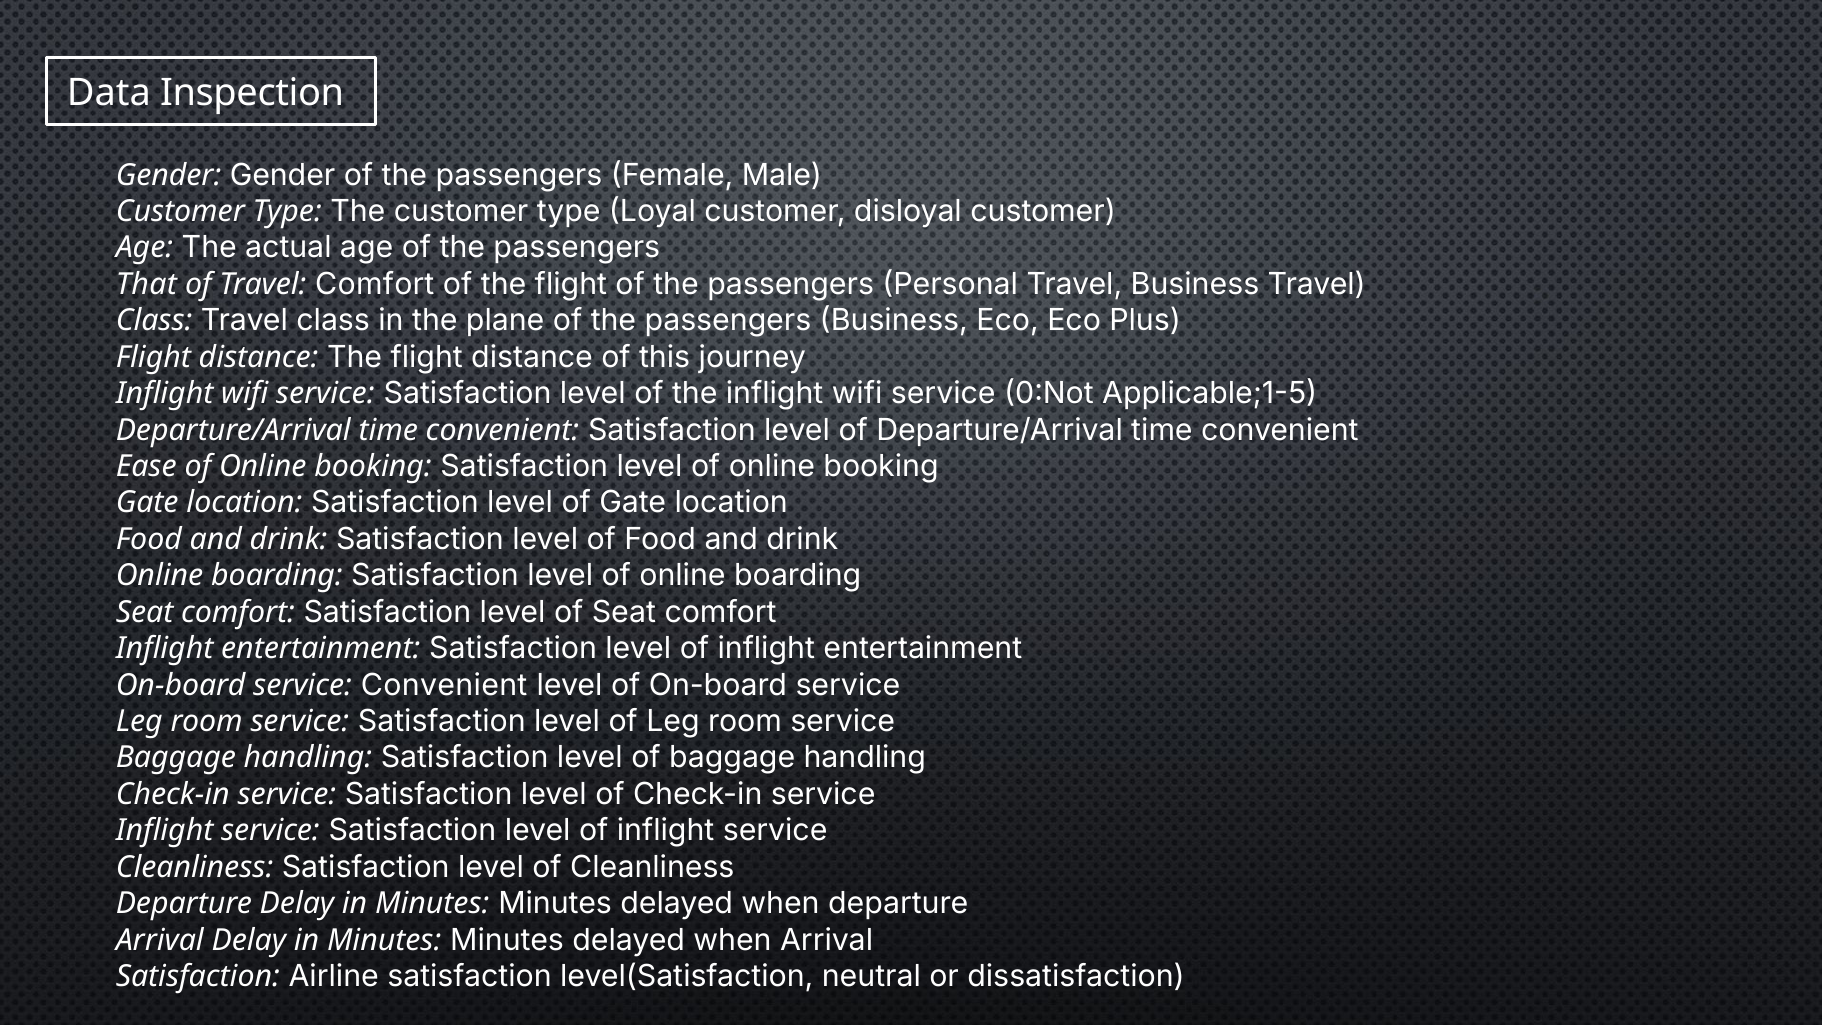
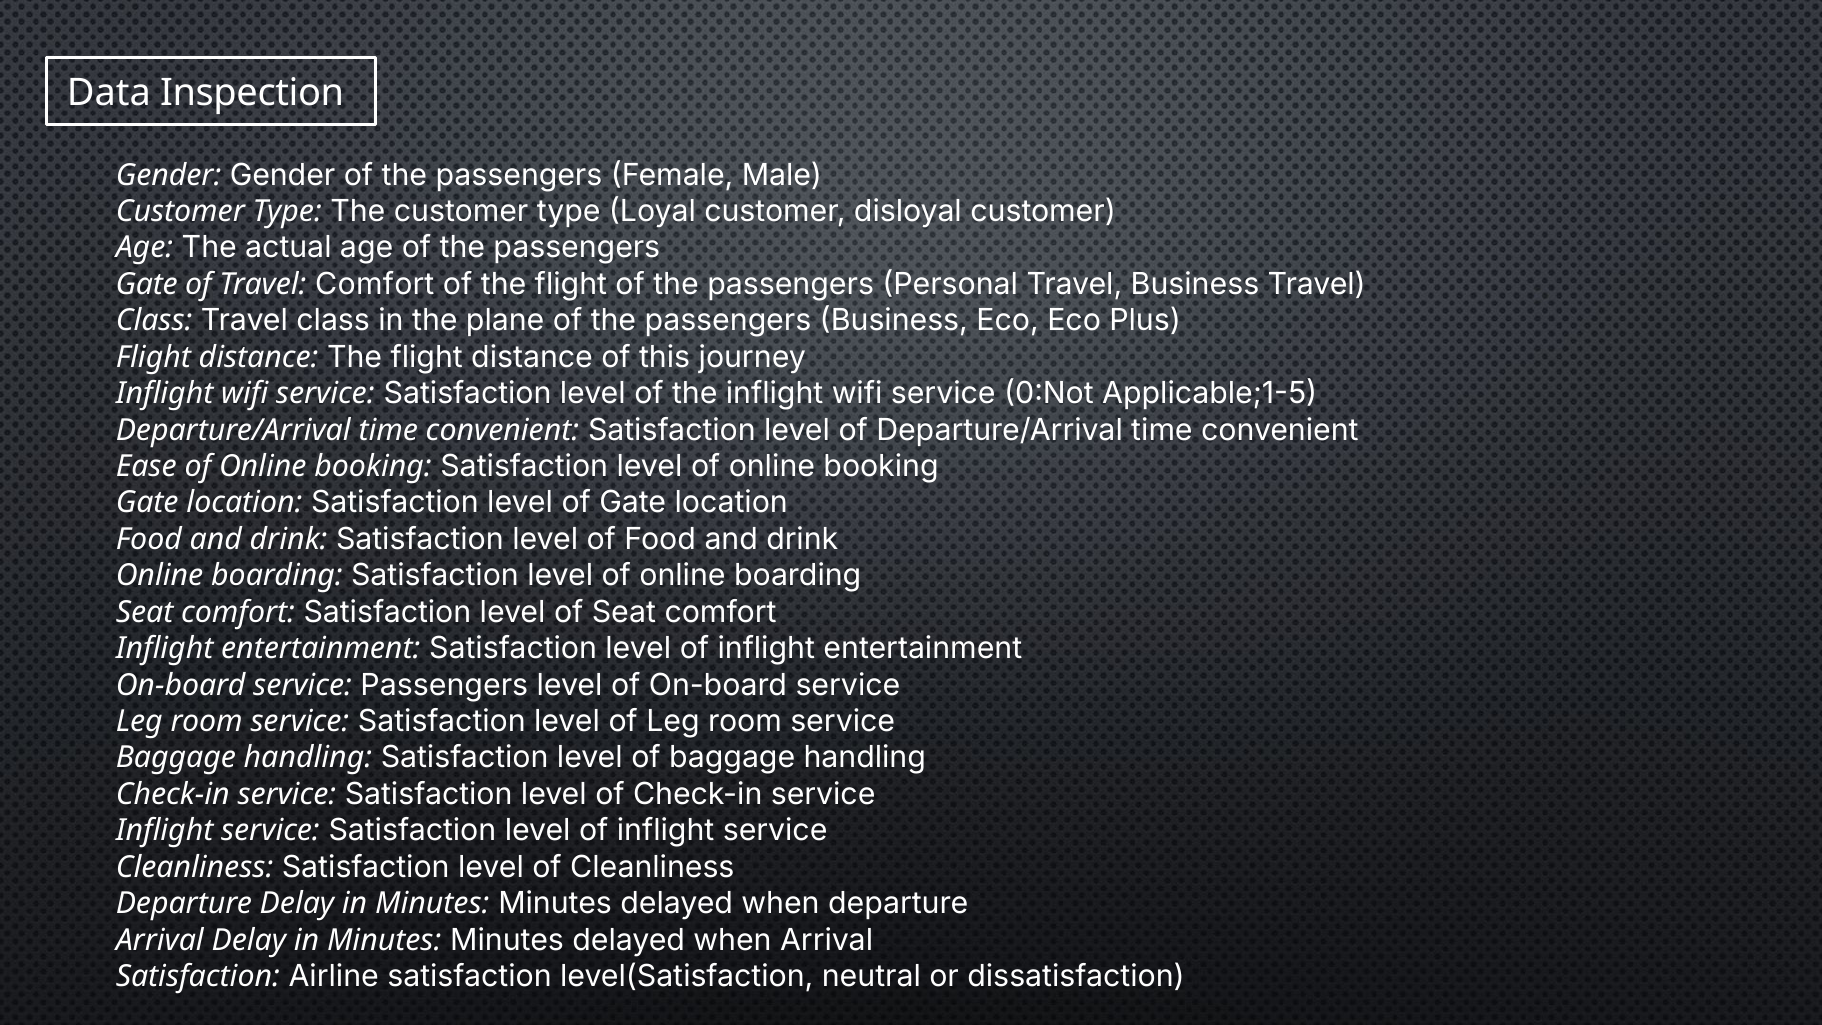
That at (146, 284): That -> Gate
service Convenient: Convenient -> Passengers
